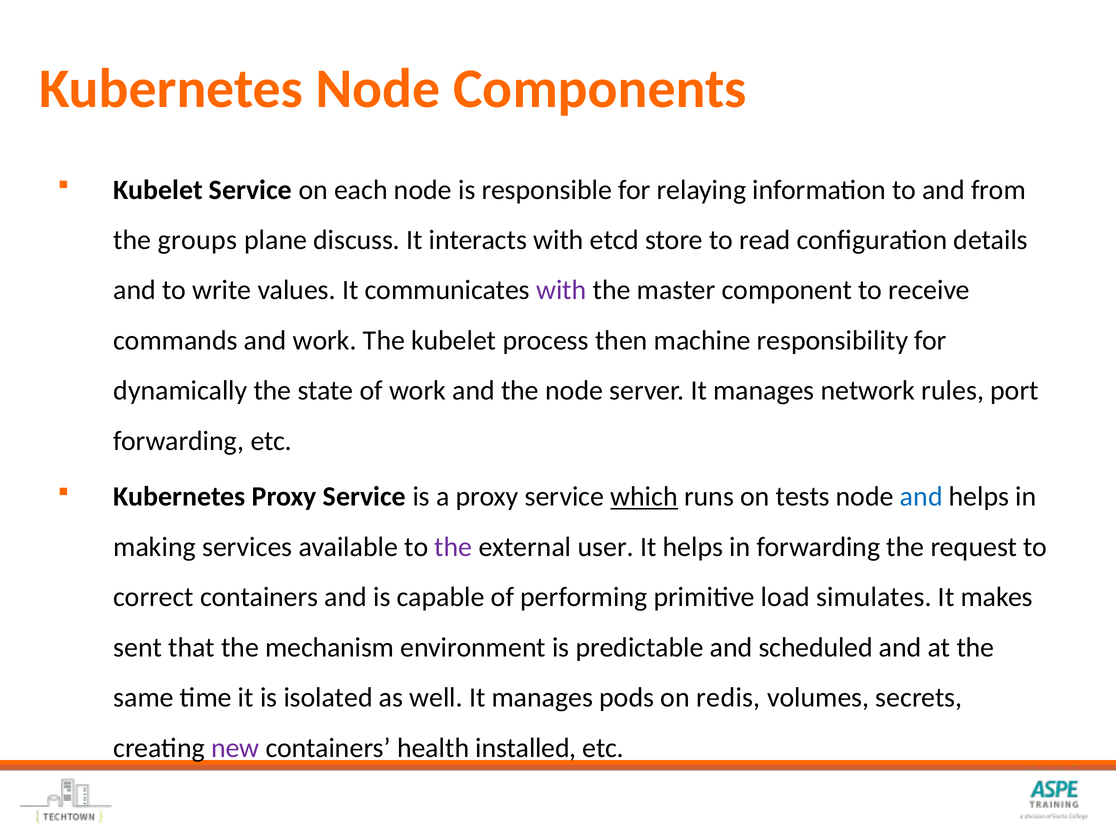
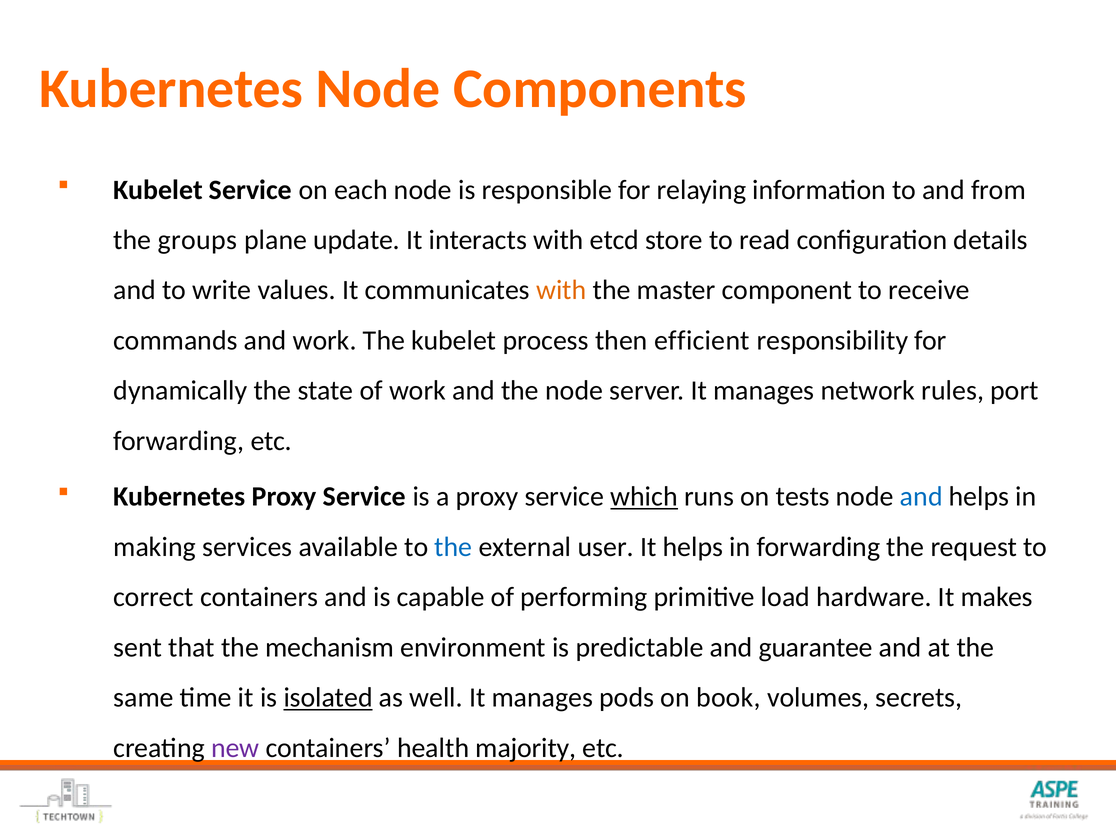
discuss: discuss -> update
with at (561, 290) colour: purple -> orange
machine: machine -> efficient
the at (453, 547) colour: purple -> blue
simulates: simulates -> hardware
scheduled: scheduled -> guarantee
isolated underline: none -> present
redis: redis -> book
installed: installed -> majority
